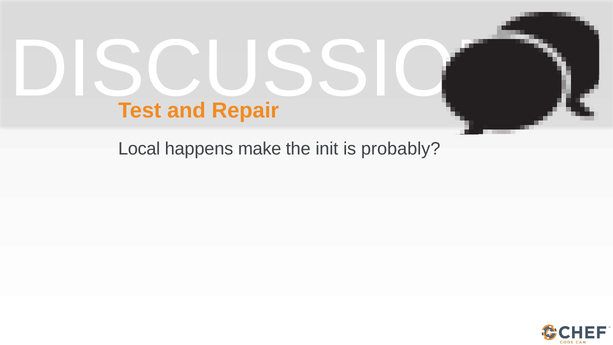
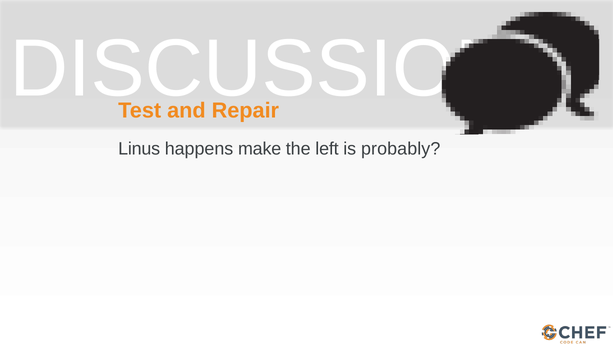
Local: Local -> Linus
init: init -> left
